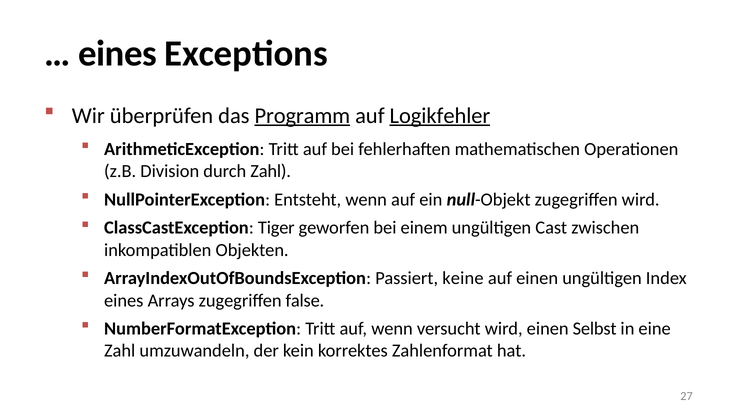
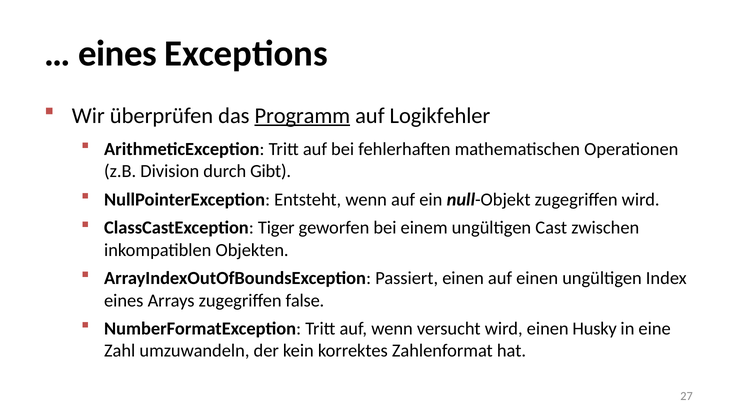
Logikfehler underline: present -> none
durch Zahl: Zahl -> Gibt
Passiert keine: keine -> einen
Selbst: Selbst -> Husky
